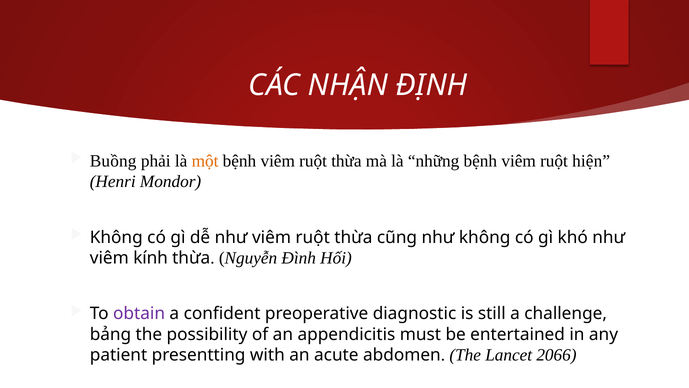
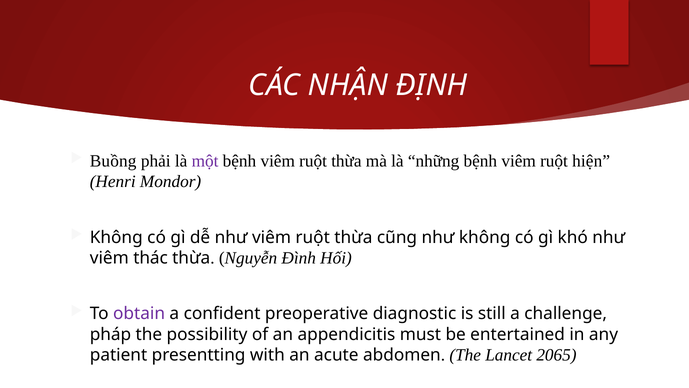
một colour: orange -> purple
kính: kính -> thác
bảng: bảng -> pháp
2066: 2066 -> 2065
